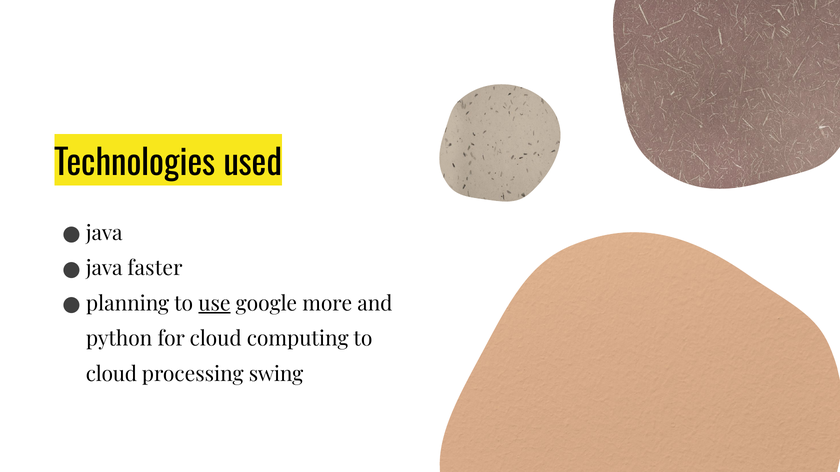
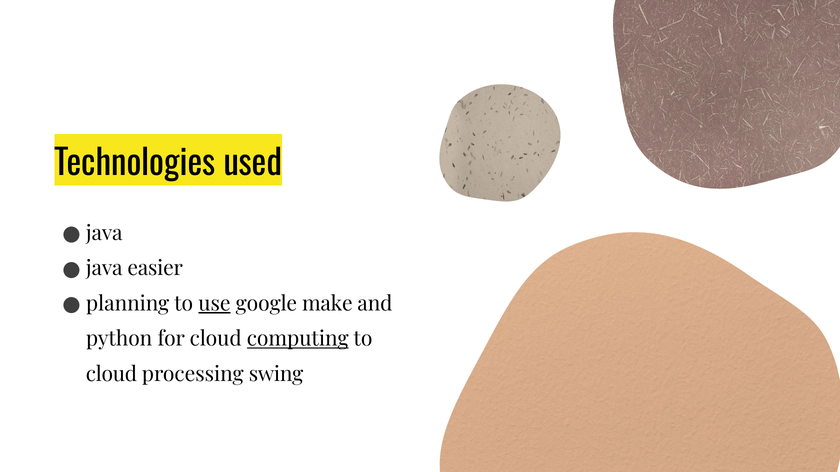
faster: faster -> easier
more: more -> make
computing underline: none -> present
